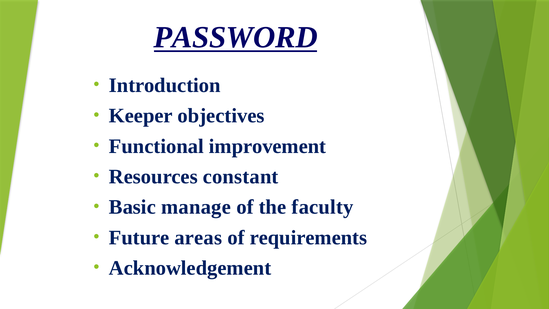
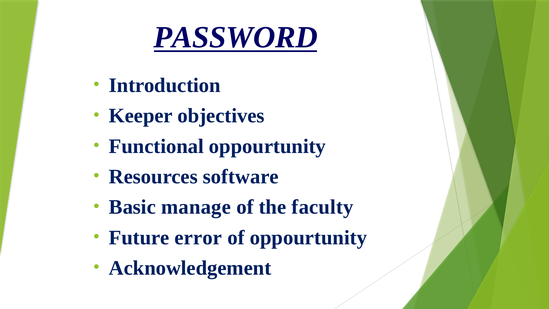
Functional improvement: improvement -> oppourtunity
constant: constant -> software
areas: areas -> error
of requirements: requirements -> oppourtunity
